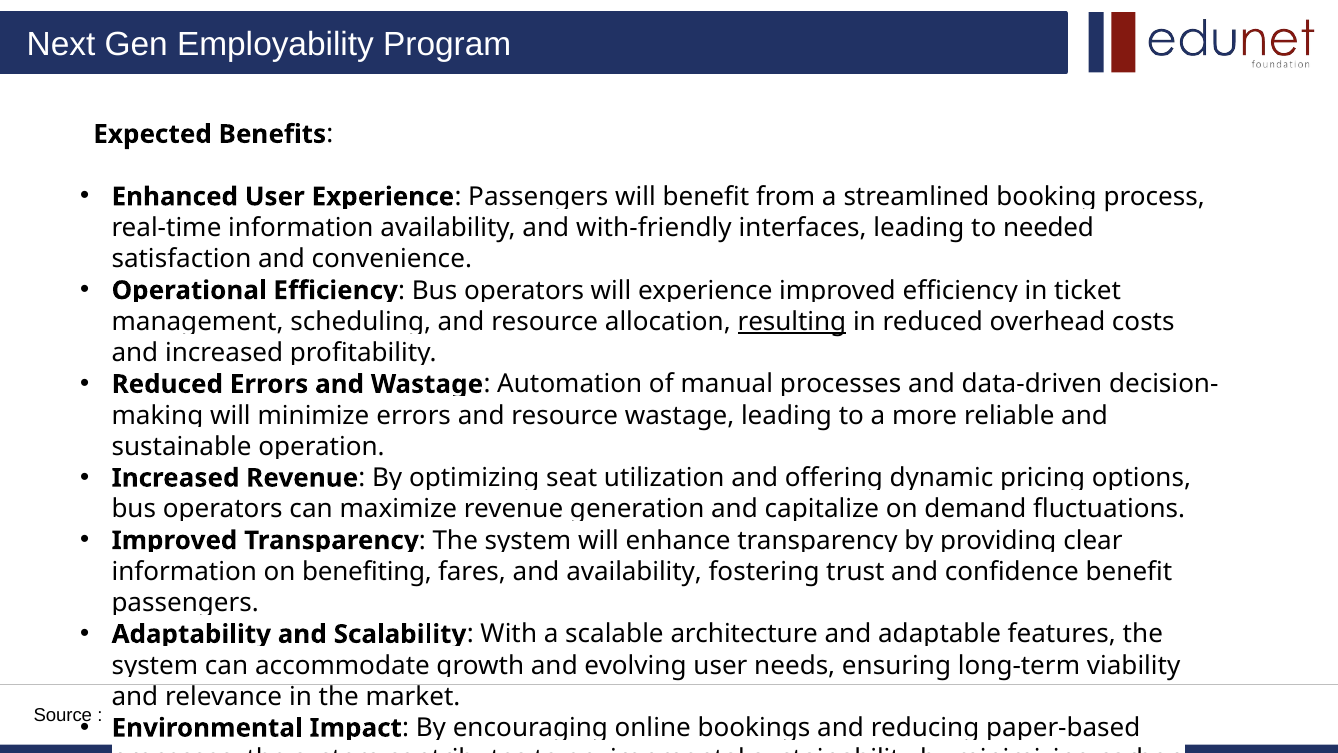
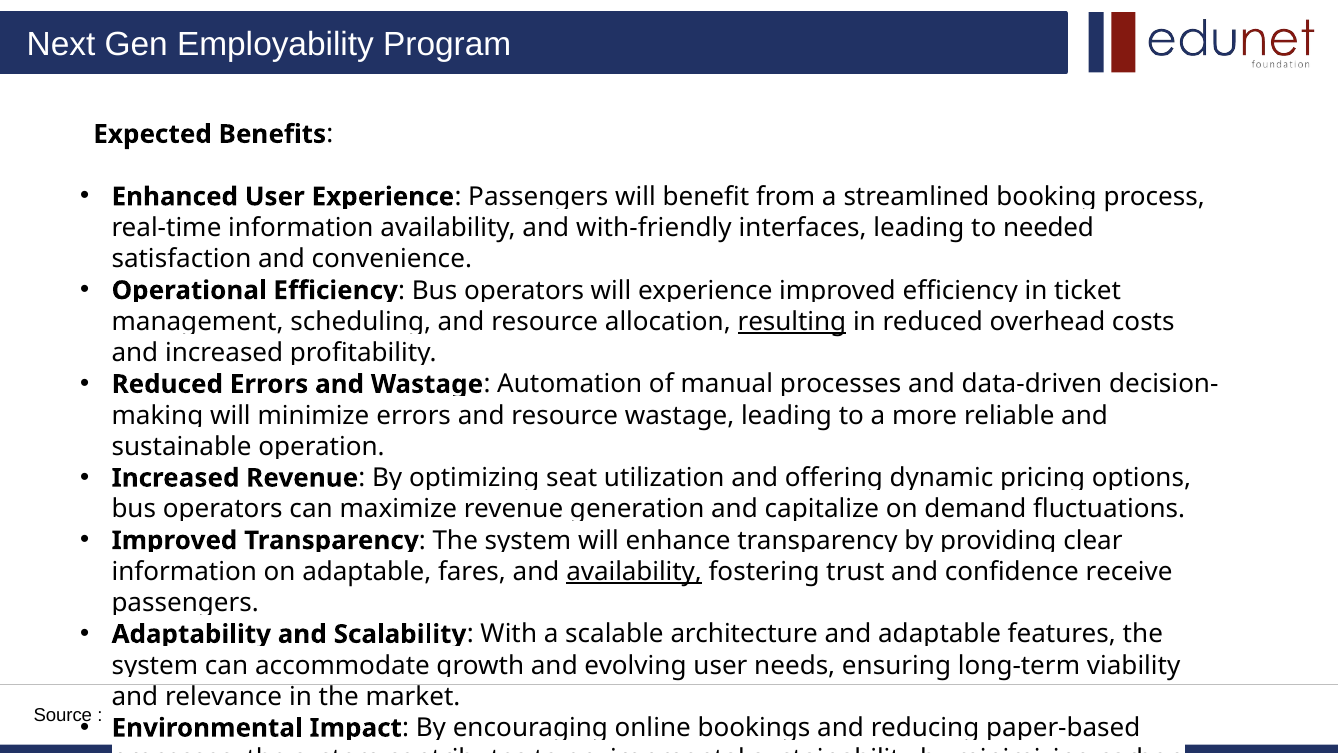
on benefiting: benefiting -> adaptable
availability at (634, 571) underline: none -> present
confidence benefit: benefit -> receive
